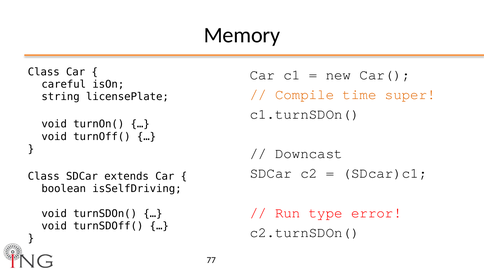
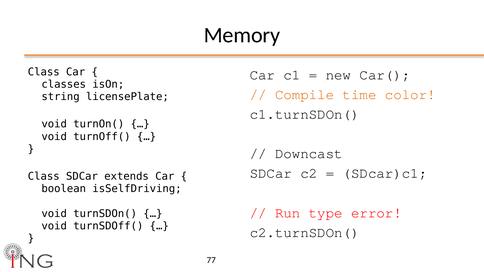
careful: careful -> classes
super: super -> color
